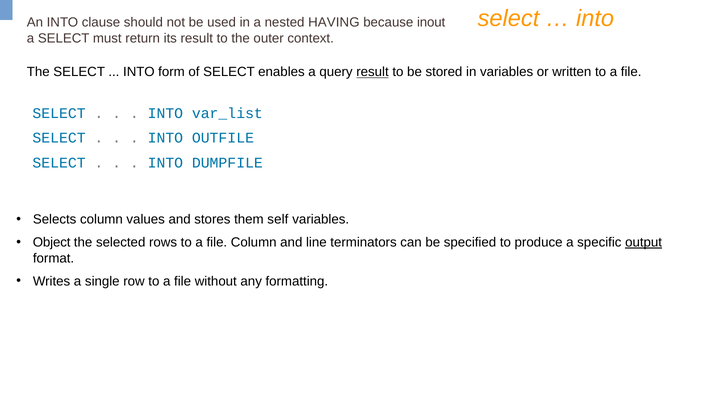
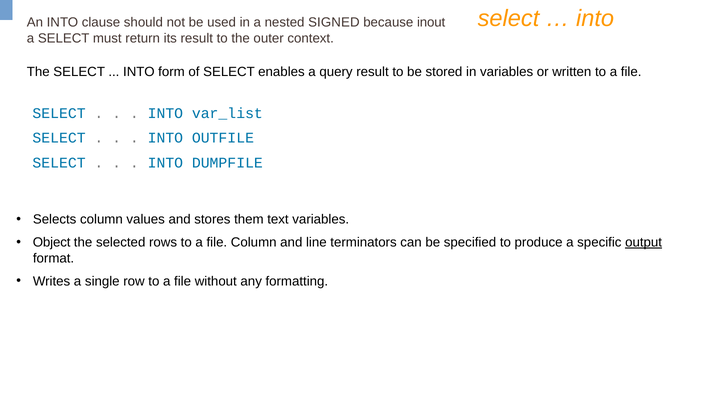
HAVING: HAVING -> SIGNED
result at (372, 72) underline: present -> none
self: self -> text
